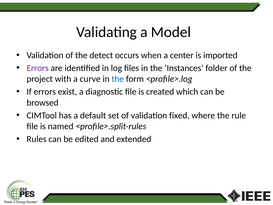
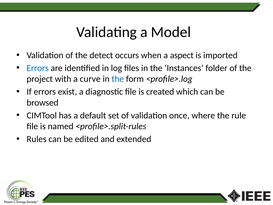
center: center -> aspect
Errors at (38, 68) colour: purple -> blue
fixed: fixed -> once
